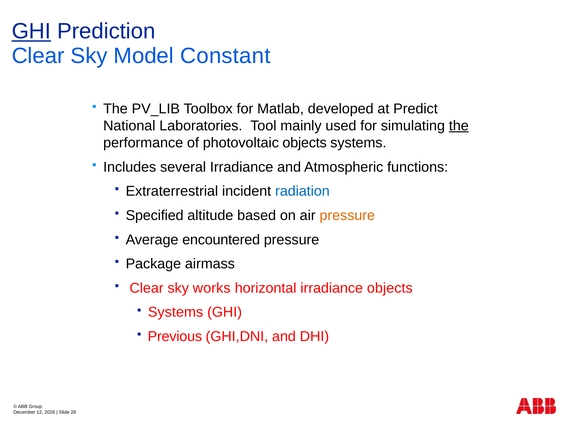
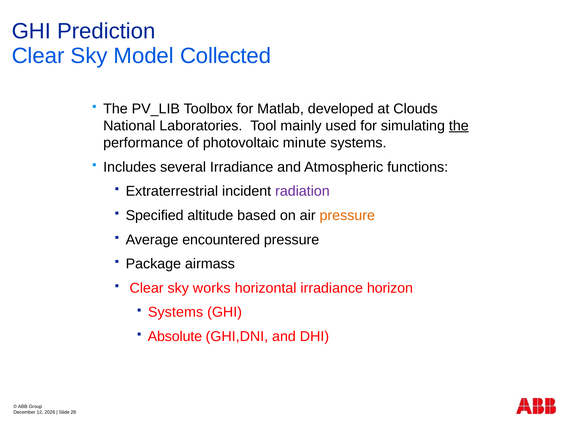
GHI at (31, 31) underline: present -> none
Constant: Constant -> Collected
Predict: Predict -> Clouds
photovoltaic objects: objects -> minute
radiation colour: blue -> purple
irradiance objects: objects -> horizon
Previous: Previous -> Absolute
